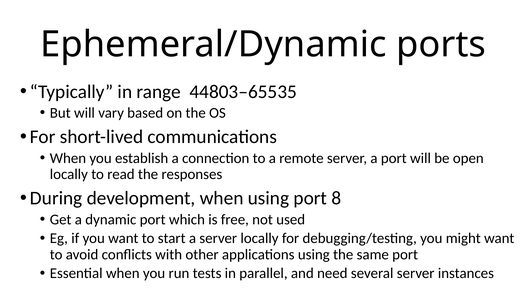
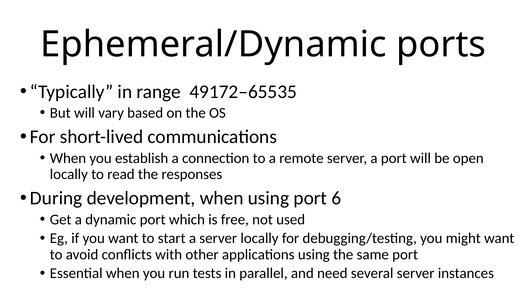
44803–65535: 44803–65535 -> 49172–65535
8: 8 -> 6
